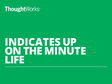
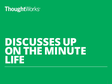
INDICATES: INDICATES -> DISCUSSES
